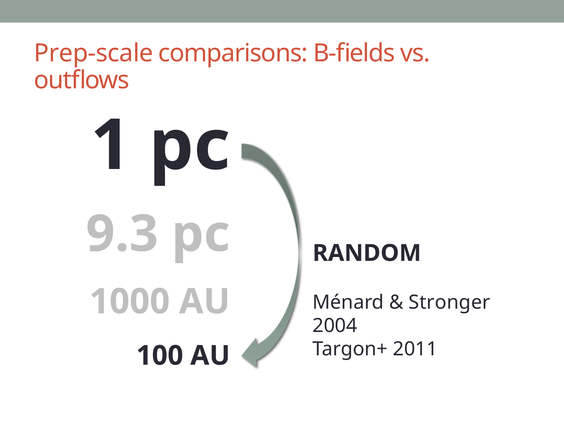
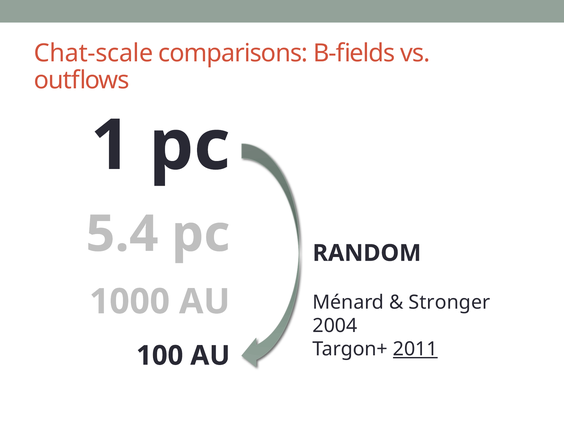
Prep-scale: Prep-scale -> Chat-scale
9.3: 9.3 -> 5.4
2011 underline: none -> present
